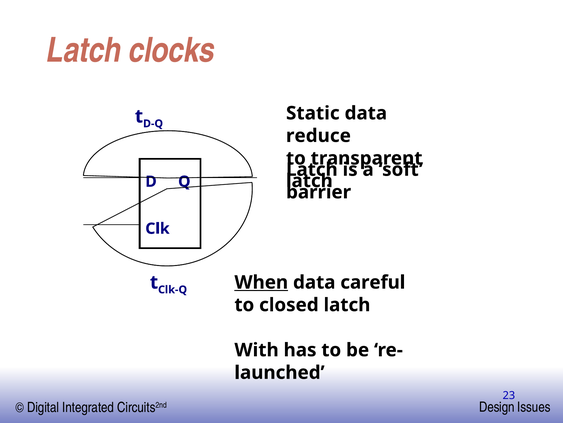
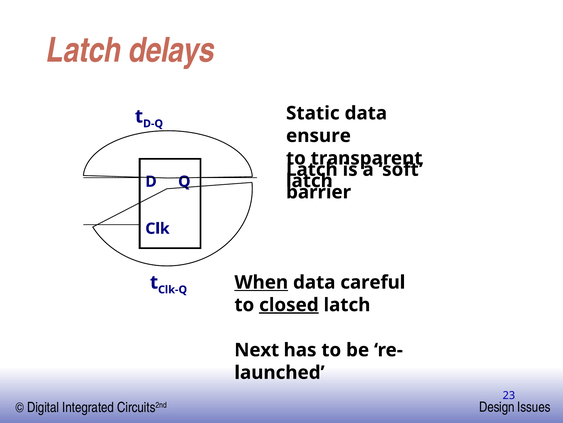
clocks: clocks -> delays
reduce: reduce -> ensure
closed underline: none -> present
With: With -> Next
